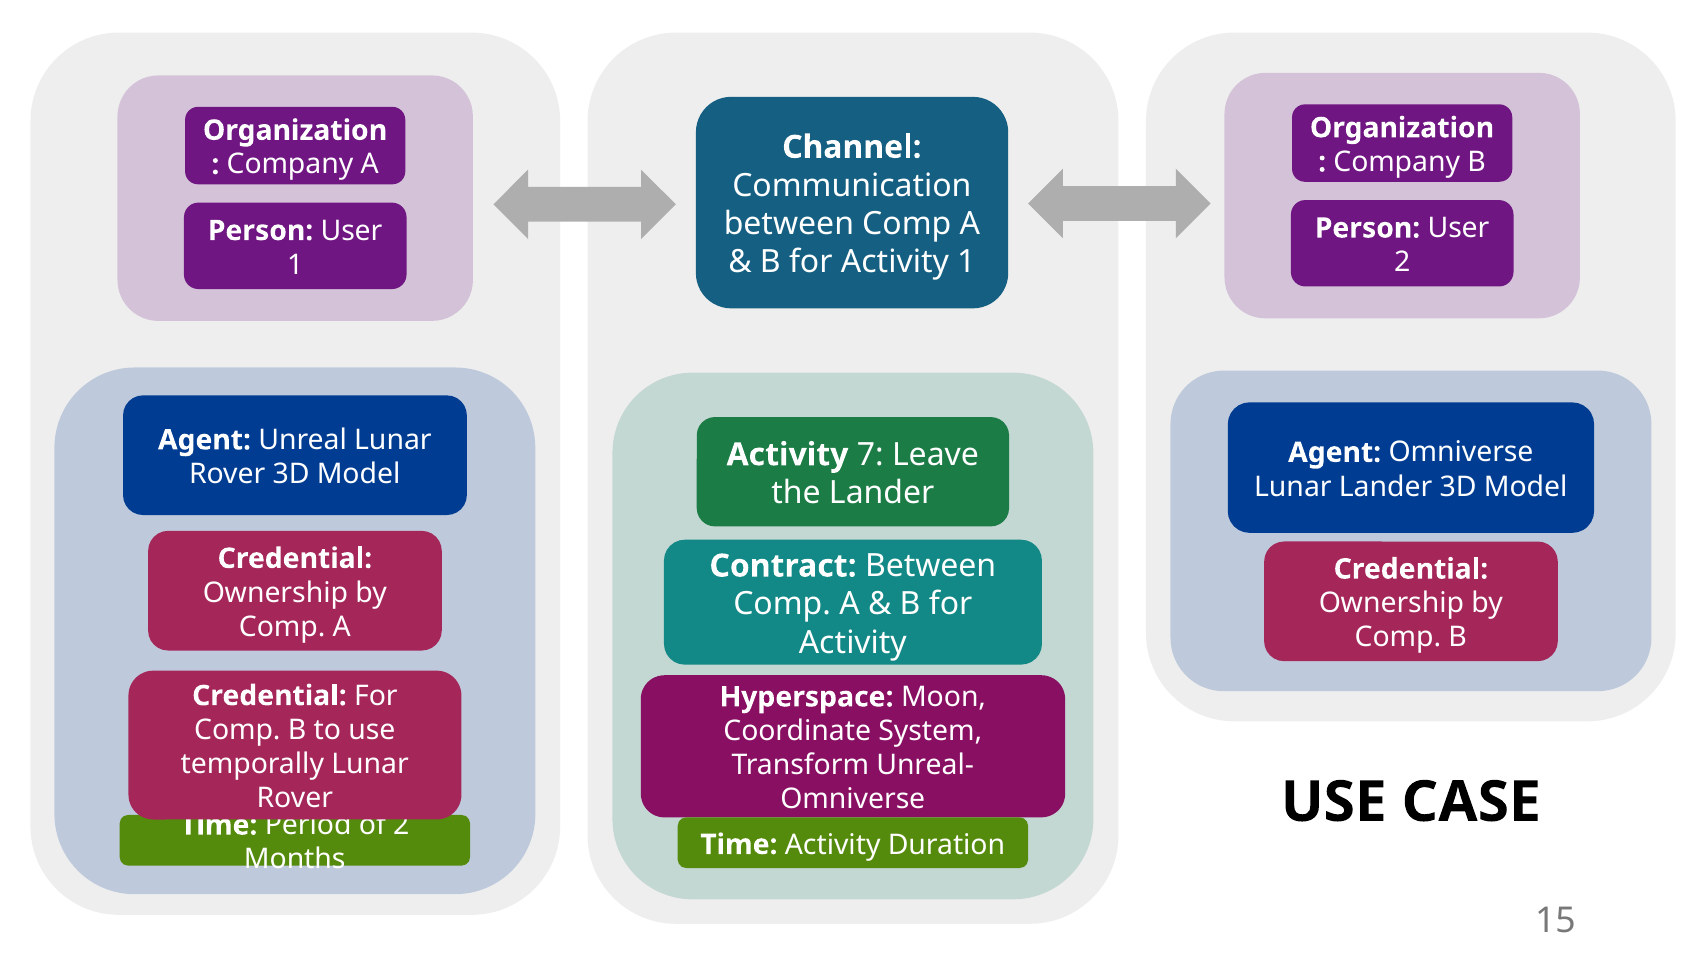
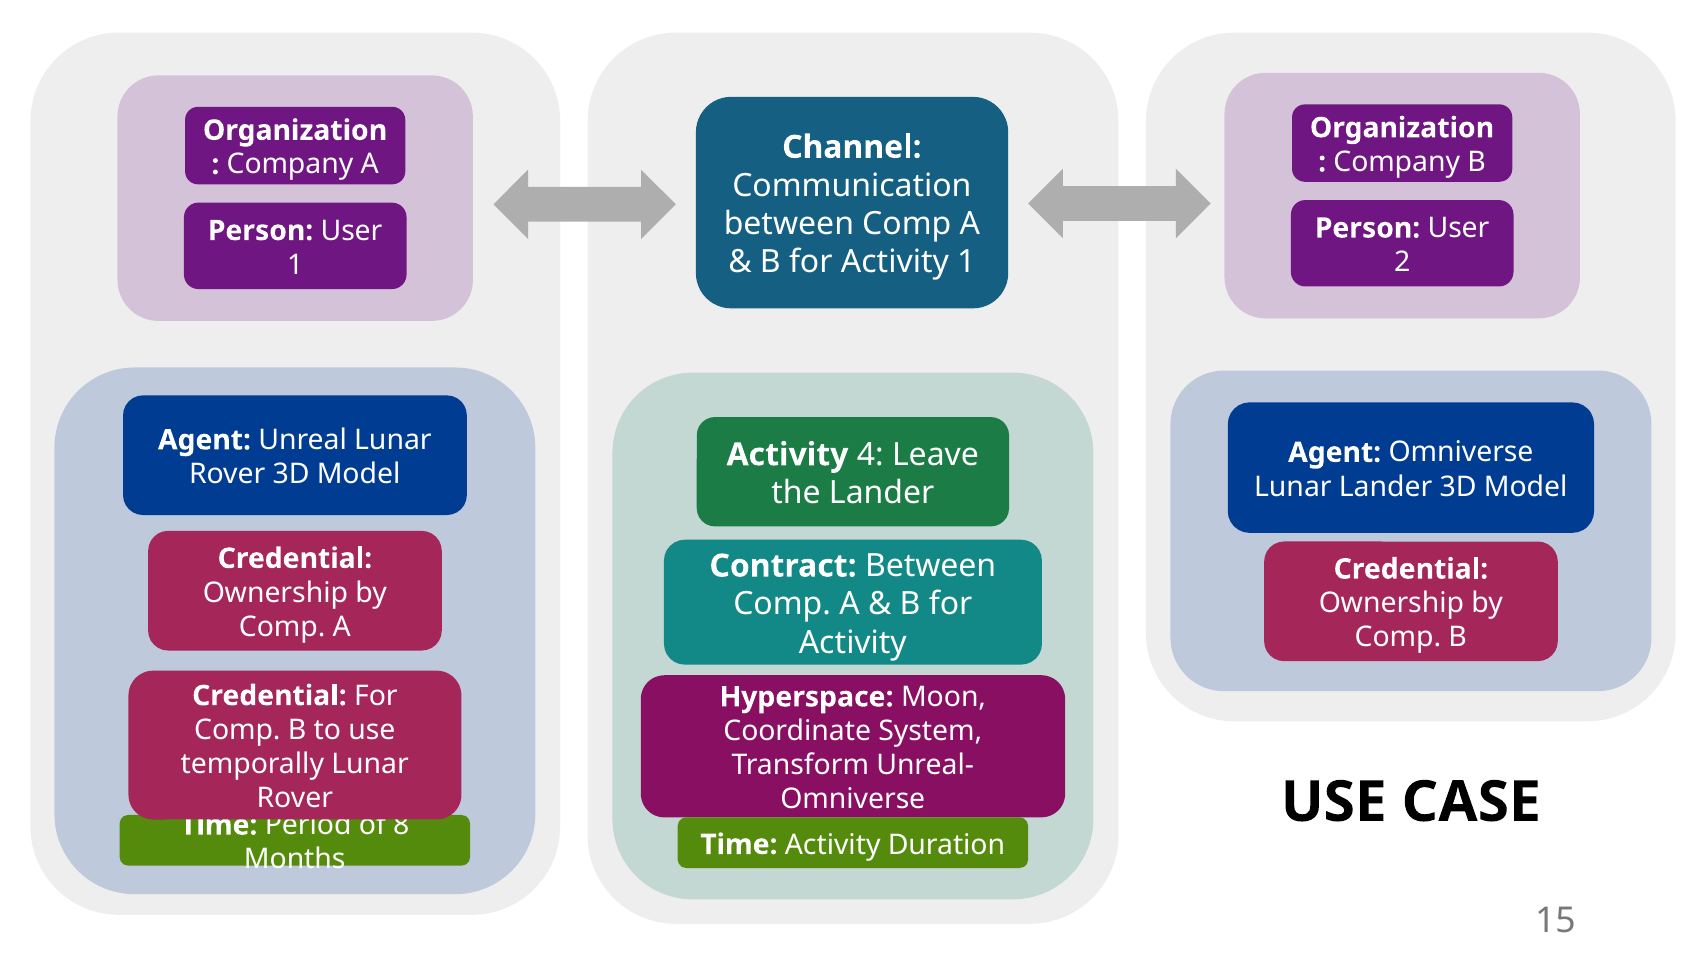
7: 7 -> 4
of 2: 2 -> 8
